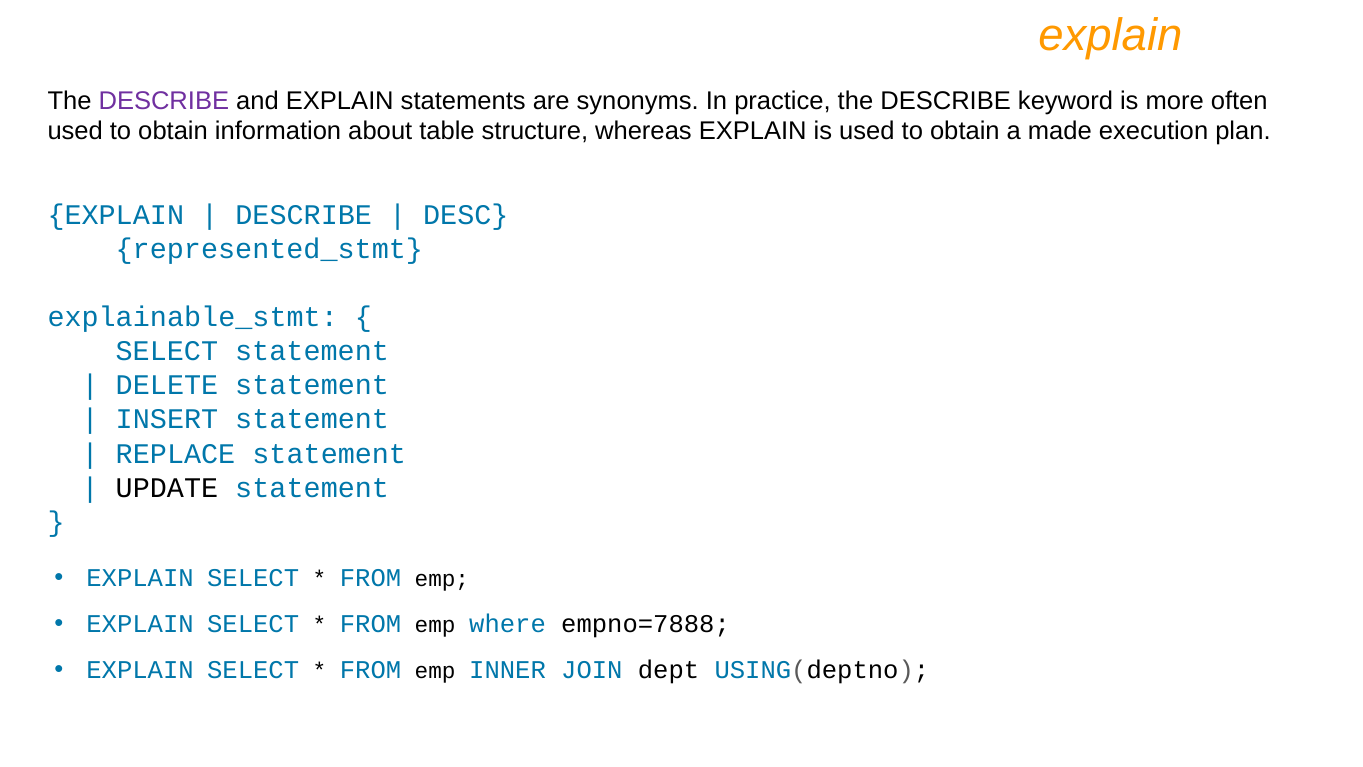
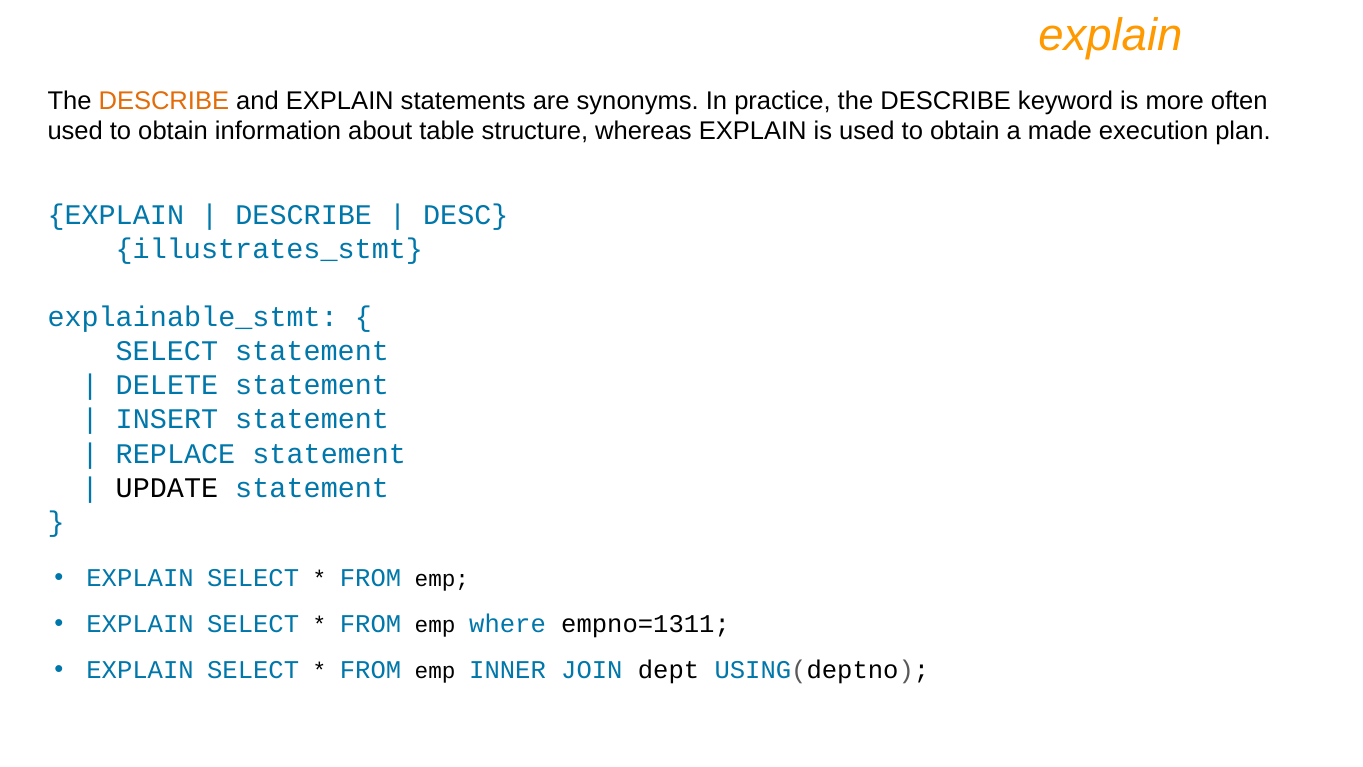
DESCRIBE at (164, 101) colour: purple -> orange
represented_stmt: represented_stmt -> illustrates_stmt
empno=7888: empno=7888 -> empno=1311
